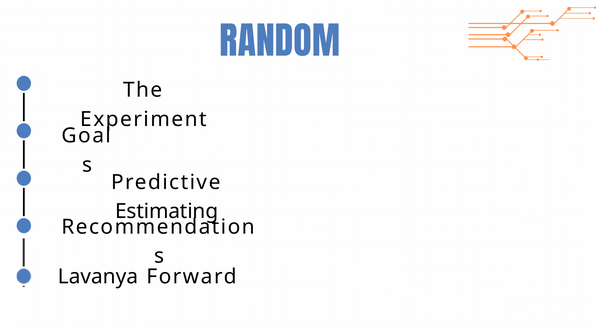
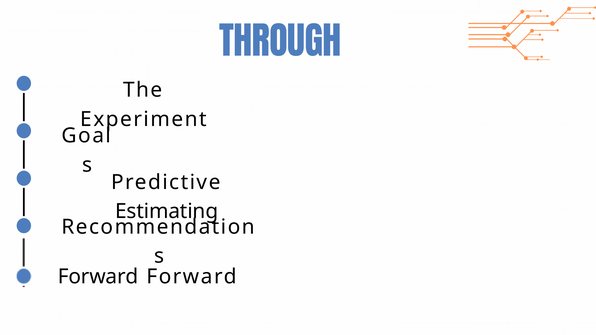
RANDOM: RANDOM -> THROUGH
Lavanya at (98, 277): Lavanya -> Forward
